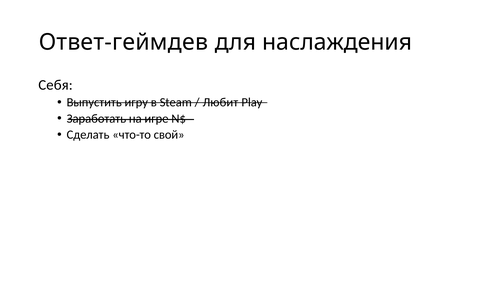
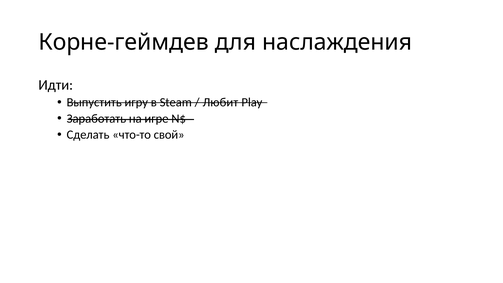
Ответ-геймдев: Ответ-геймдев -> Корне-геймдев
Себя: Себя -> Идти
